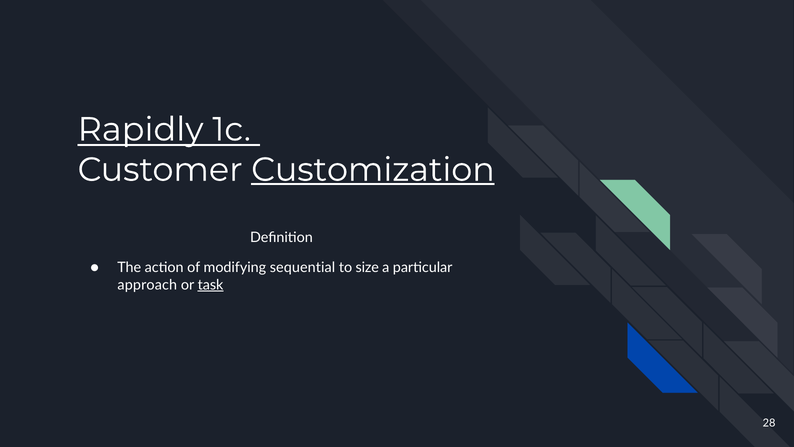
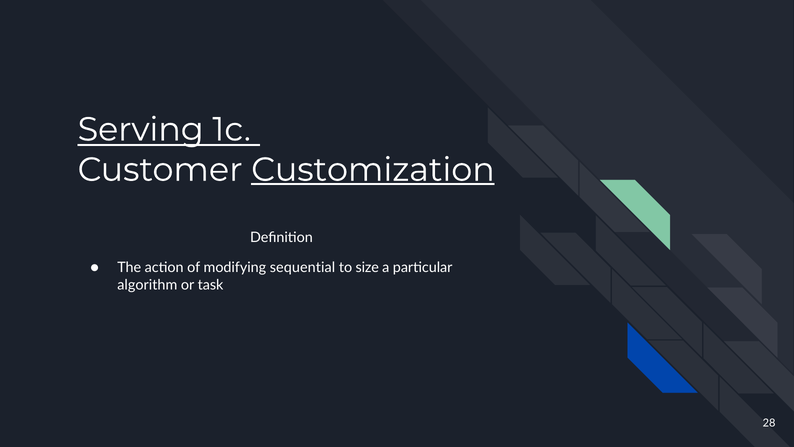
Rapidly: Rapidly -> Serving
approach: approach -> algorithm
task underline: present -> none
